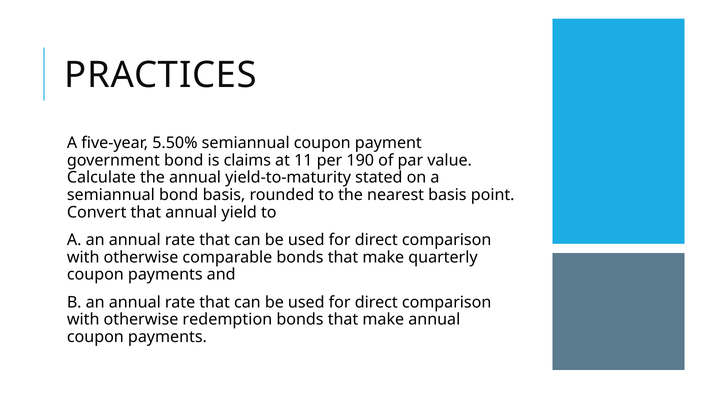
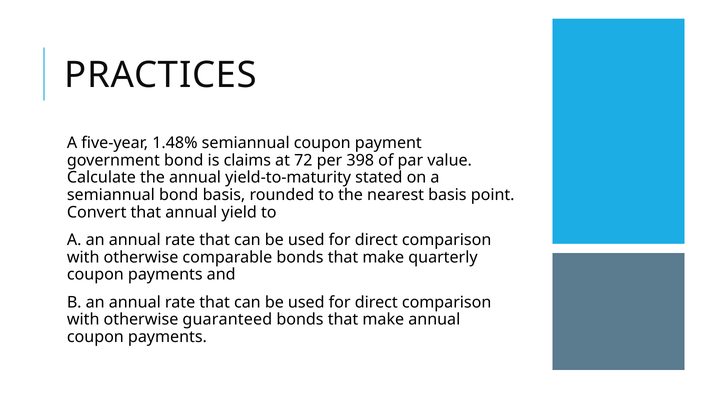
5.50%: 5.50% -> 1.48%
11: 11 -> 72
190: 190 -> 398
redemption: redemption -> guaranteed
